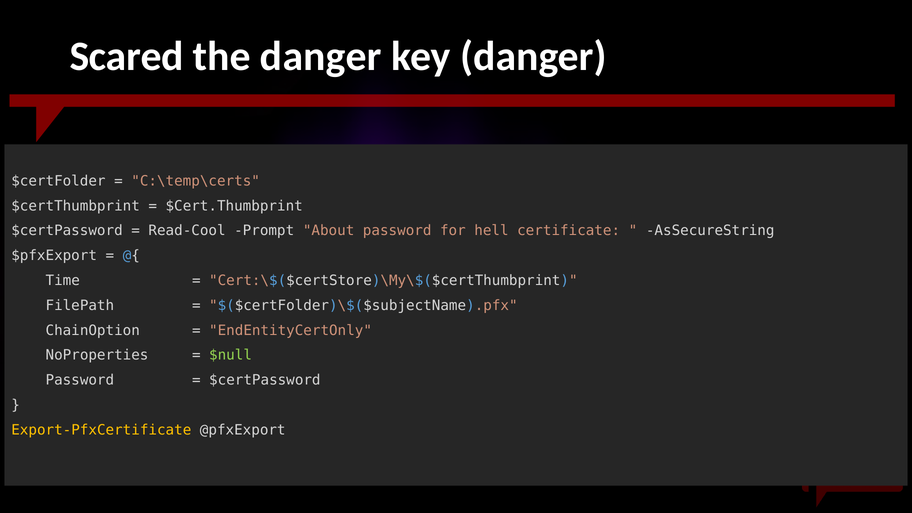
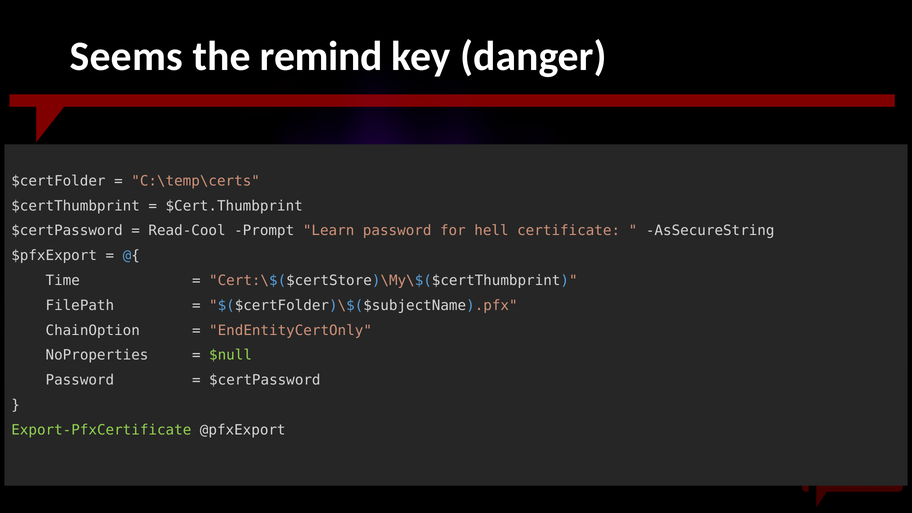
Scared: Scared -> Seems
the danger: danger -> remind
About: About -> Learn
Export-PfxCertificate colour: yellow -> light green
